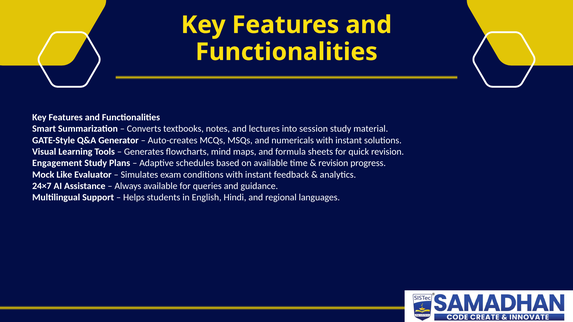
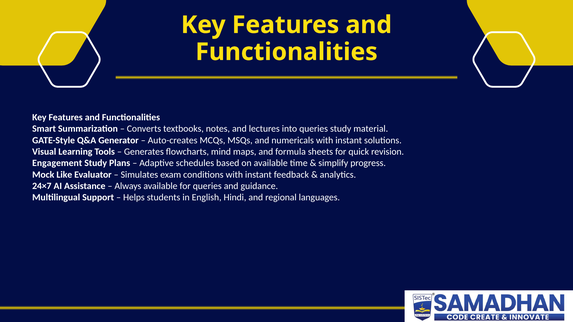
into session: session -> queries
revision at (333, 163): revision -> simplify
